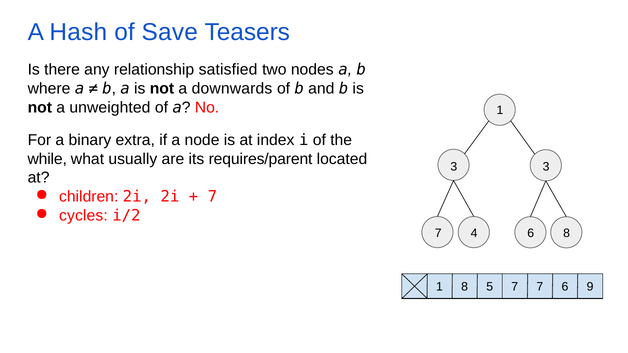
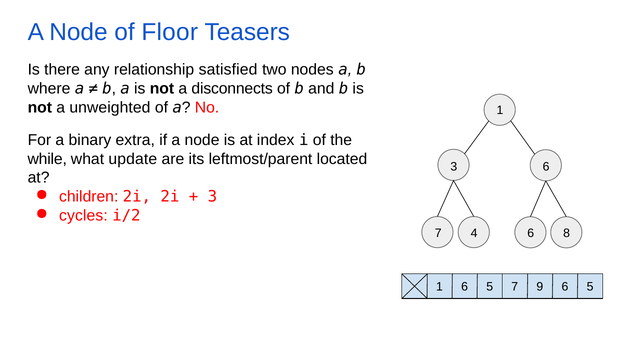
Hash at (78, 32): Hash -> Node
Save: Save -> Floor
downwards: downwards -> disconnects
usually: usually -> update
requires/parent: requires/parent -> leftmost/parent
3 3: 3 -> 6
7 at (212, 197): 7 -> 3
1 8: 8 -> 6
7 7: 7 -> 9
9 at (590, 287): 9 -> 5
